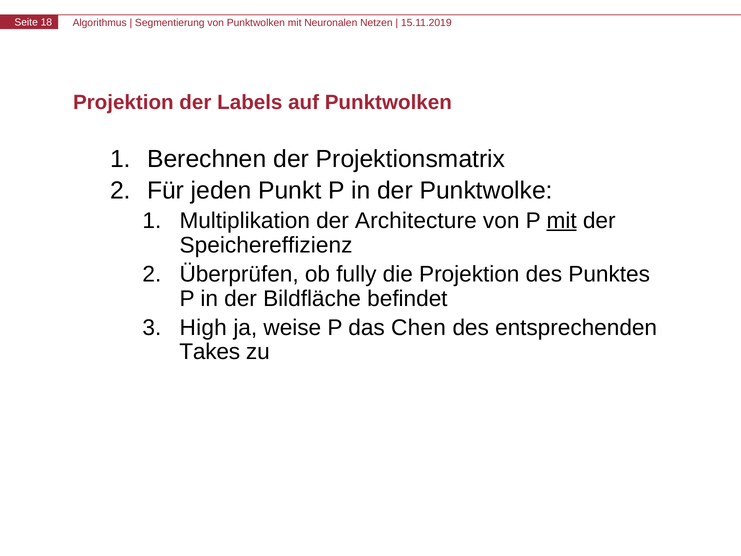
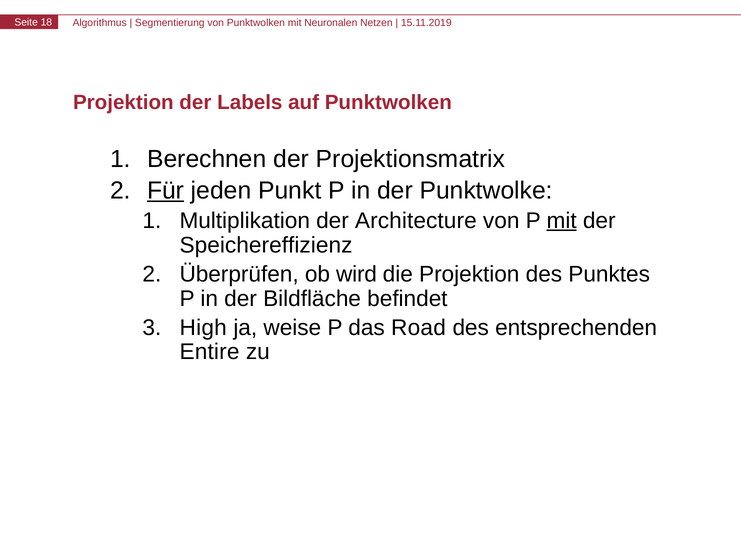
Für underline: none -> present
fully: fully -> wird
Chen: Chen -> Road
Takes: Takes -> Entire
